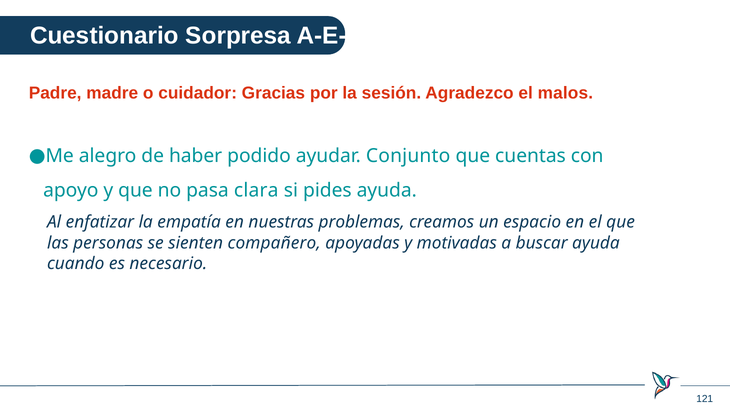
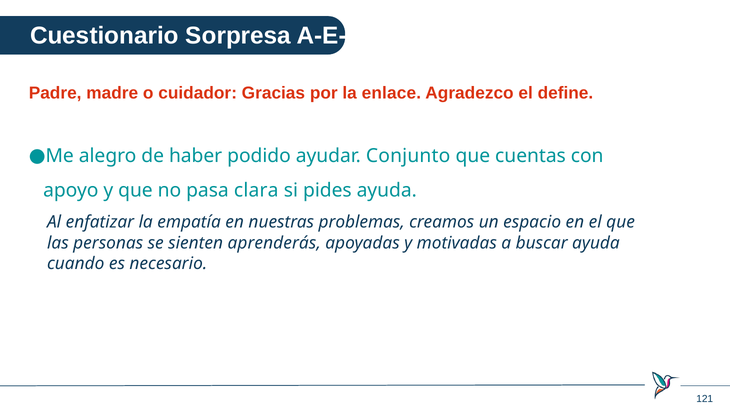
sesión: sesión -> enlace
malos: malos -> define
compañero: compañero -> aprenderás
